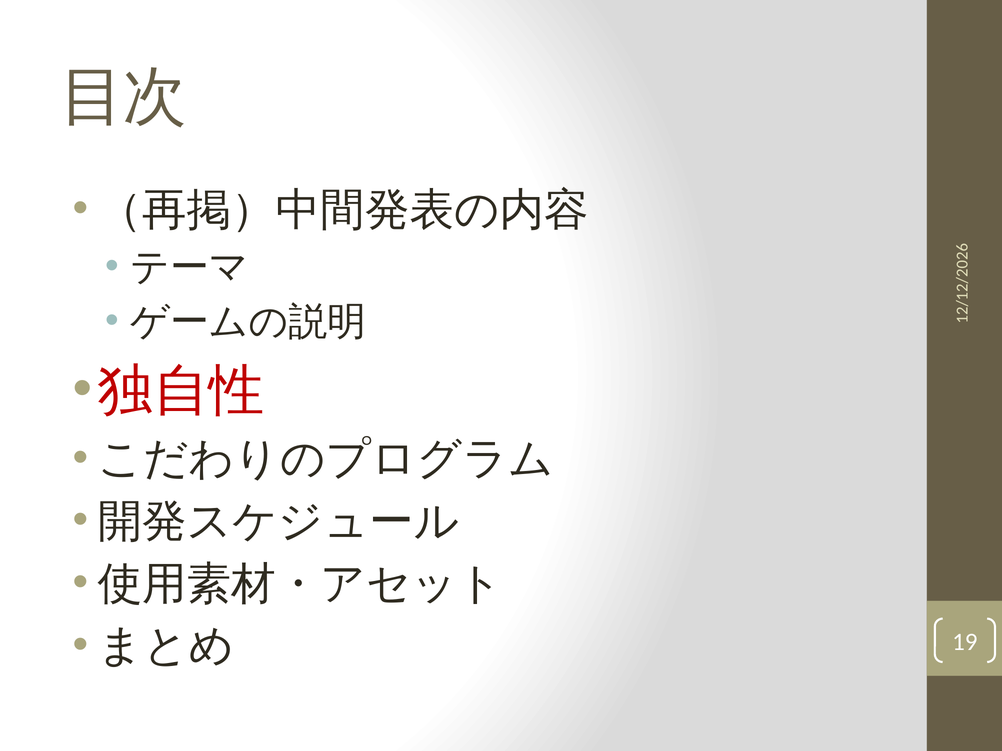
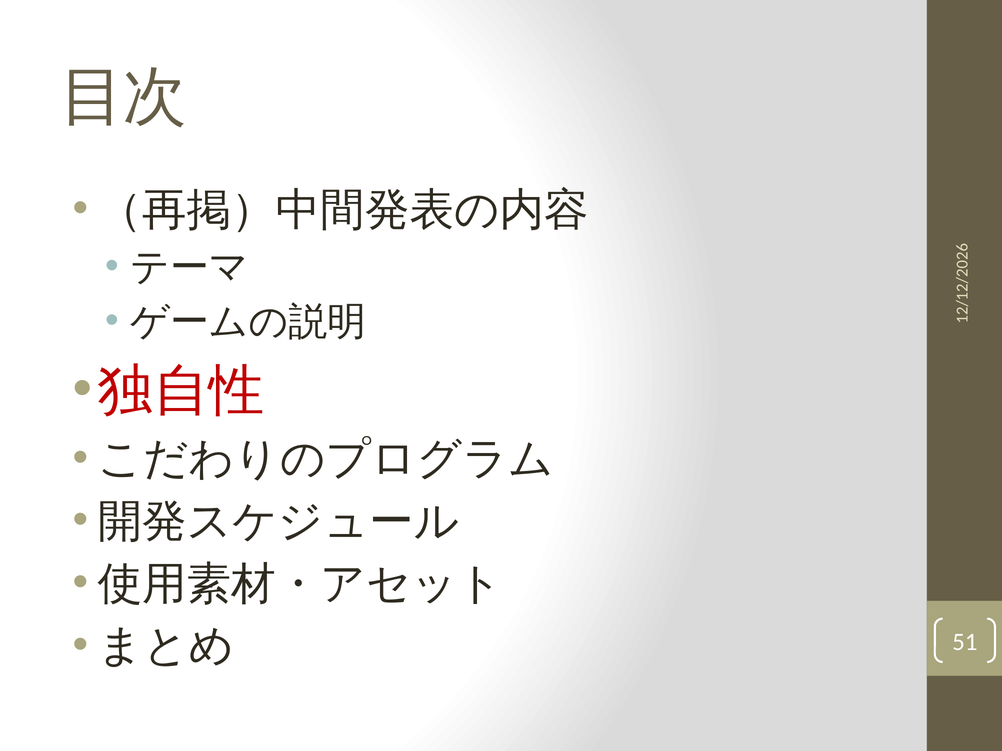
19: 19 -> 51
